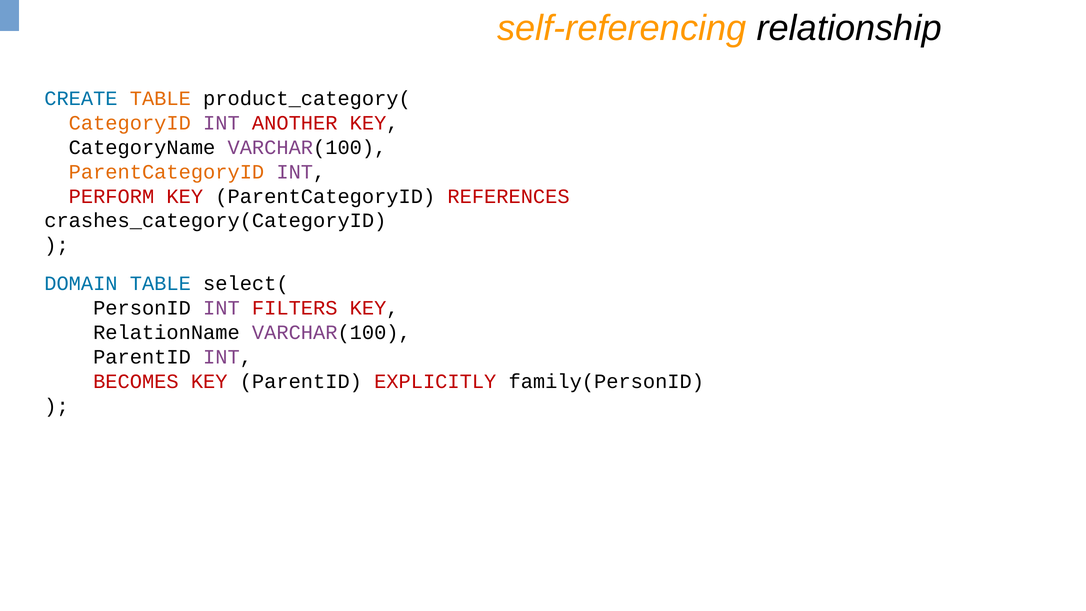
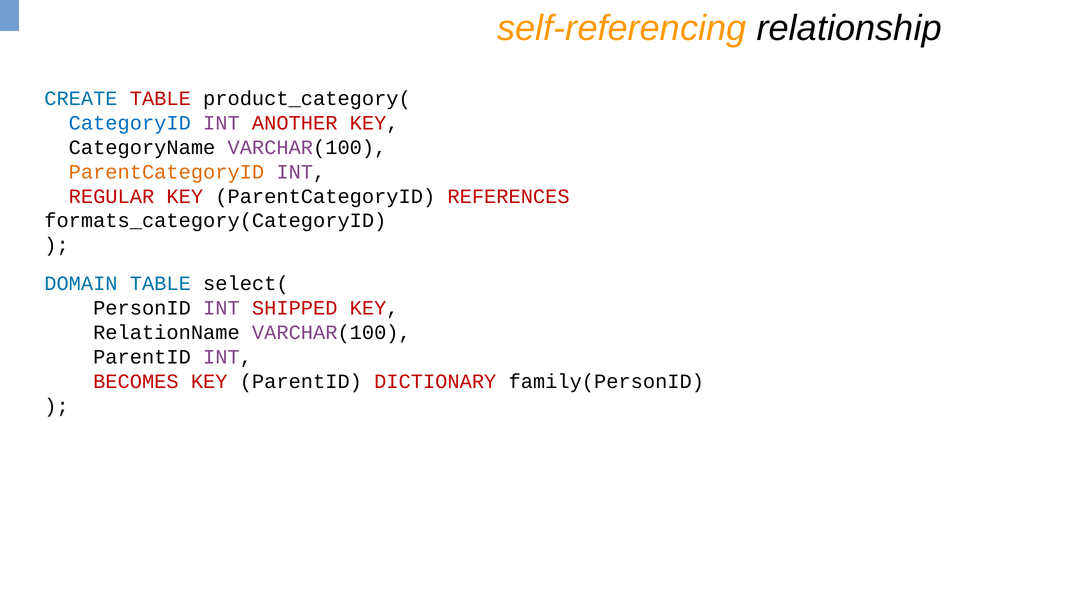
TABLE at (160, 99) colour: orange -> red
CategoryID colour: orange -> blue
PERFORM: PERFORM -> REGULAR
crashes_category(CategoryID: crashes_category(CategoryID -> formats_category(CategoryID
FILTERS: FILTERS -> SHIPPED
EXPLICITLY: EXPLICITLY -> DICTIONARY
